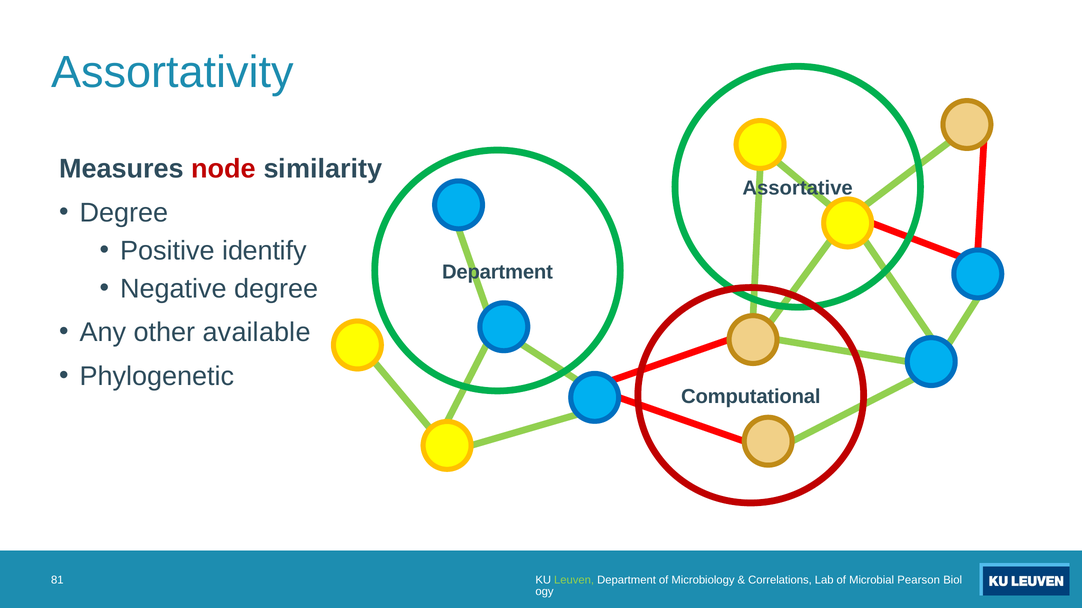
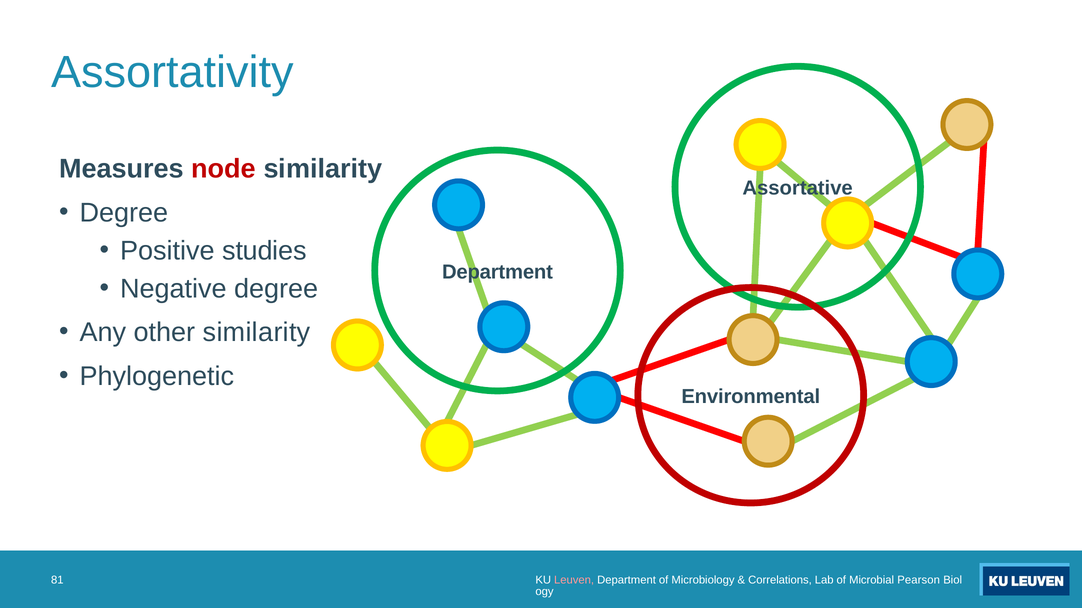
identify: identify -> studies
other available: available -> similarity
Computational: Computational -> Environmental
Leuven colour: light green -> pink
